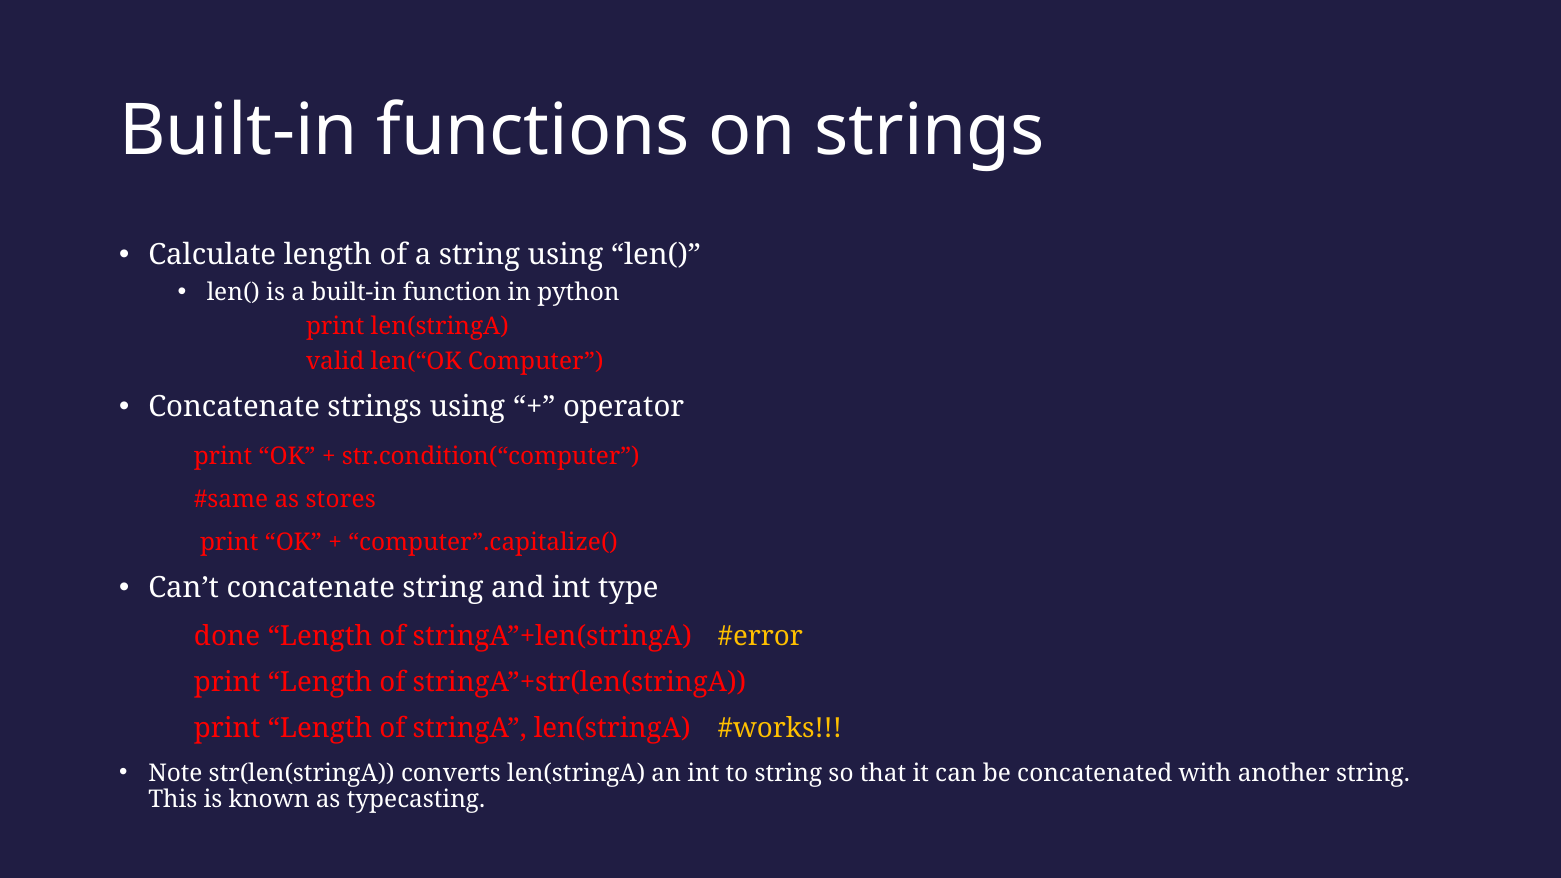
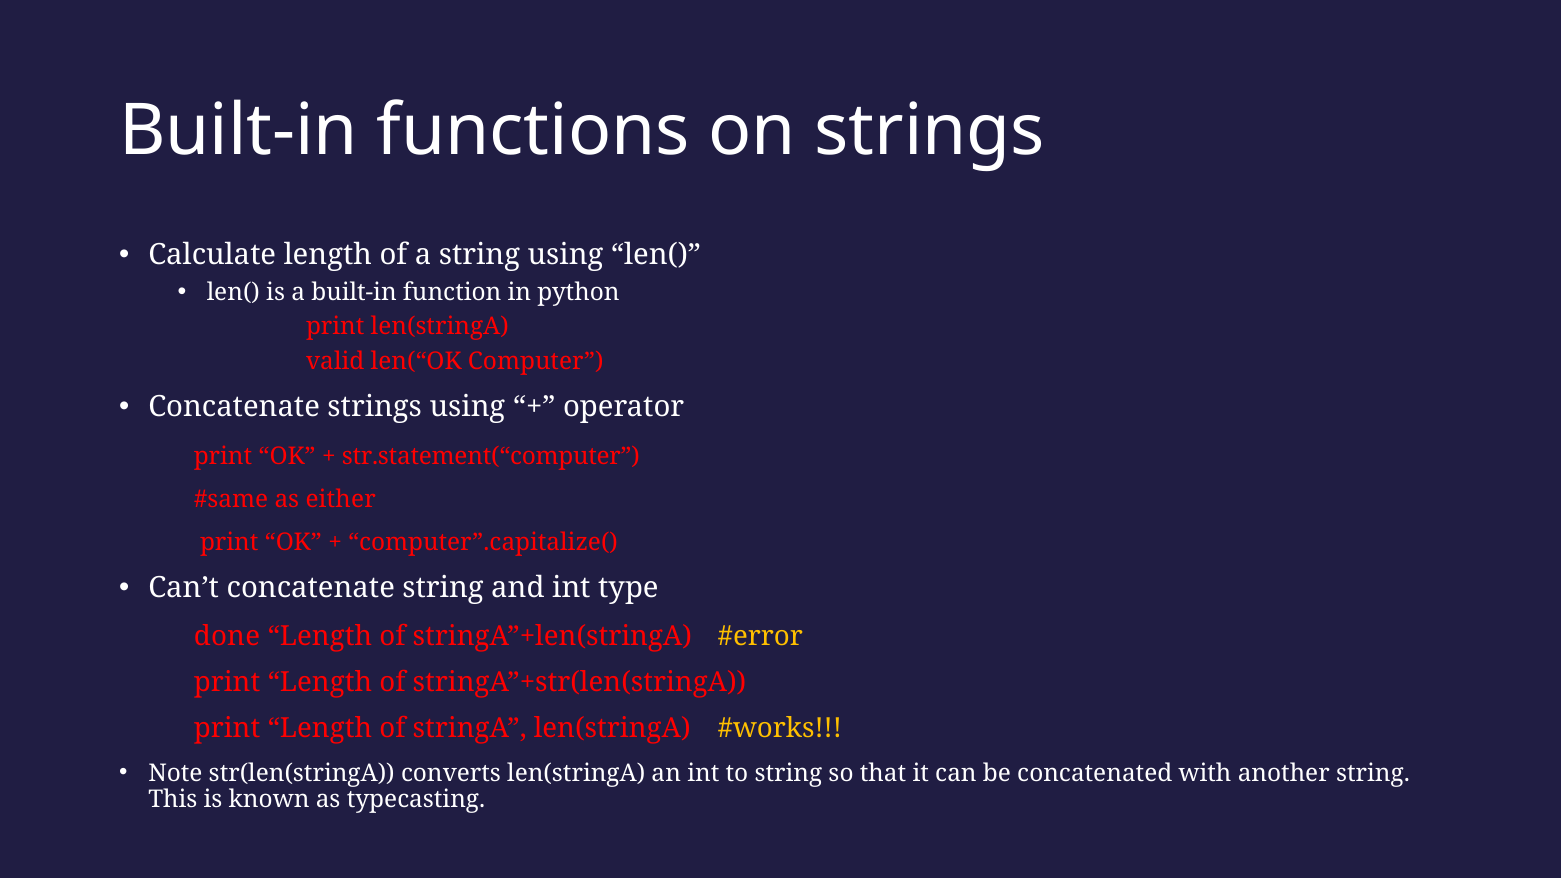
str.condition(“computer: str.condition(“computer -> str.statement(“computer
stores: stores -> either
